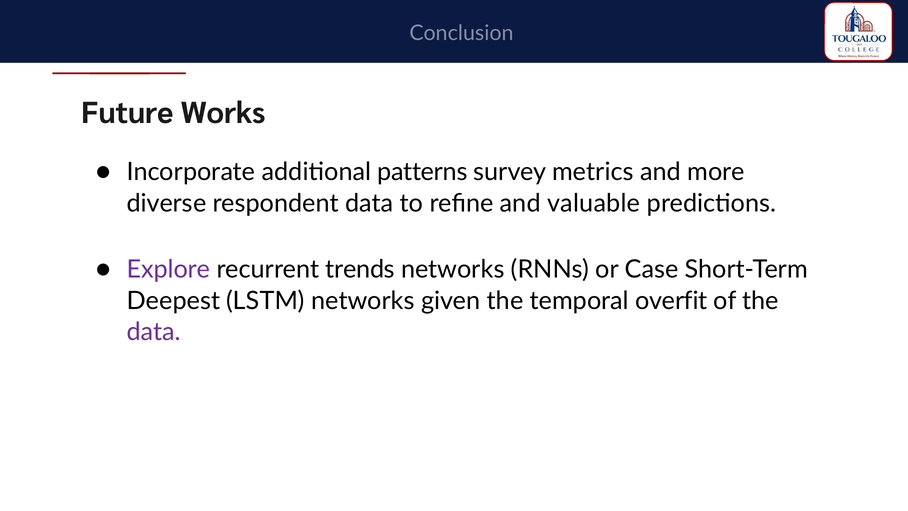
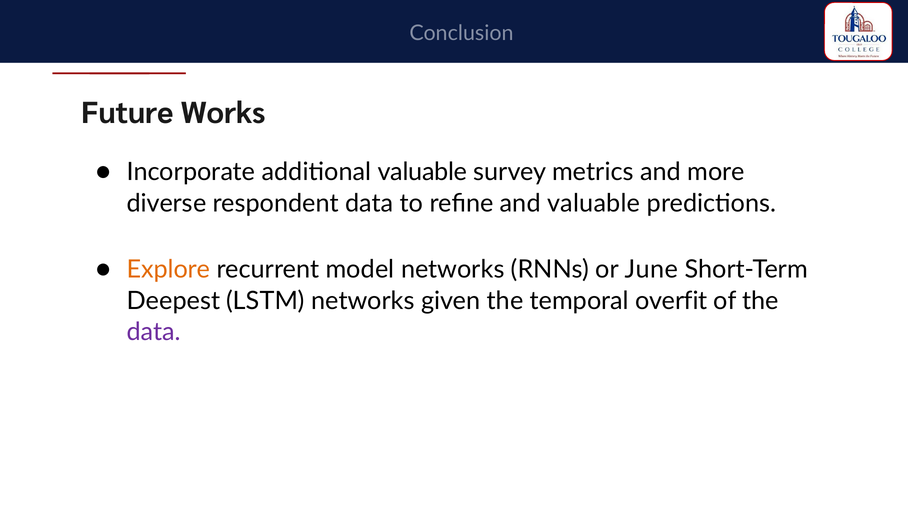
additional patterns: patterns -> valuable
Explore colour: purple -> orange
trends: trends -> model
Case: Case -> June
